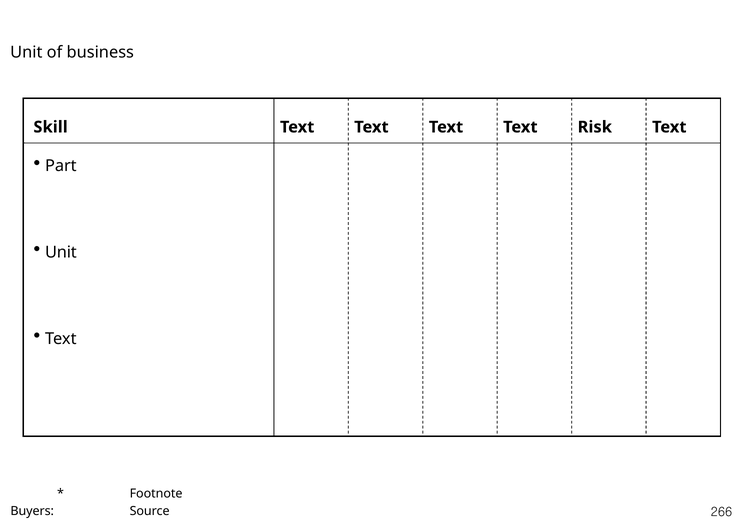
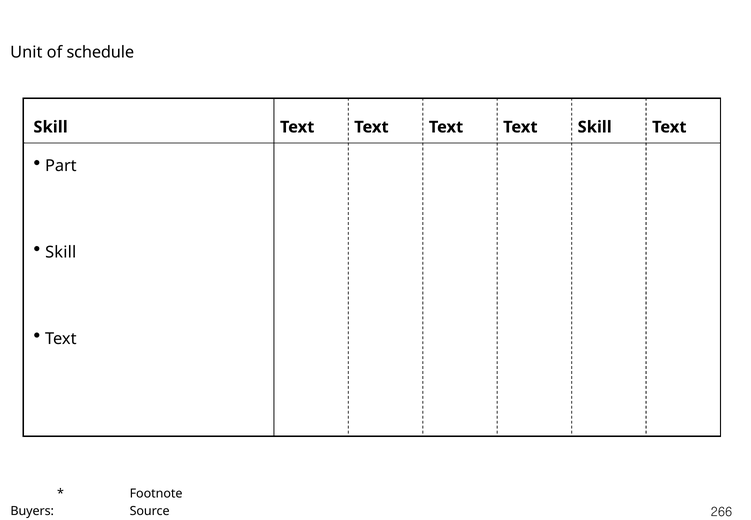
business: business -> schedule
Text Risk: Risk -> Skill
Unit at (61, 252): Unit -> Skill
